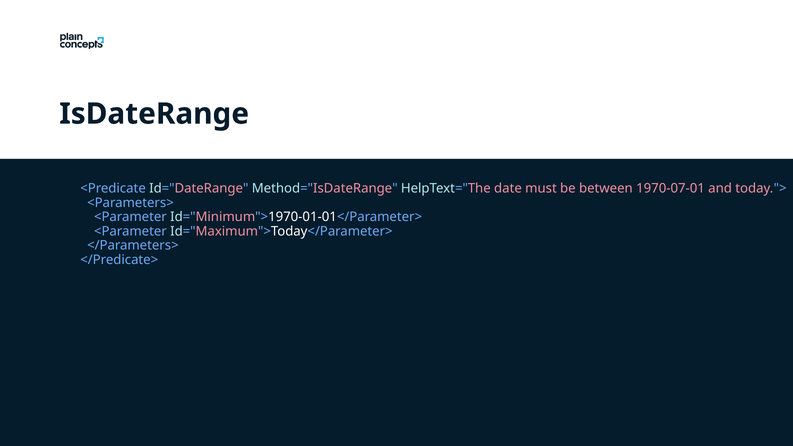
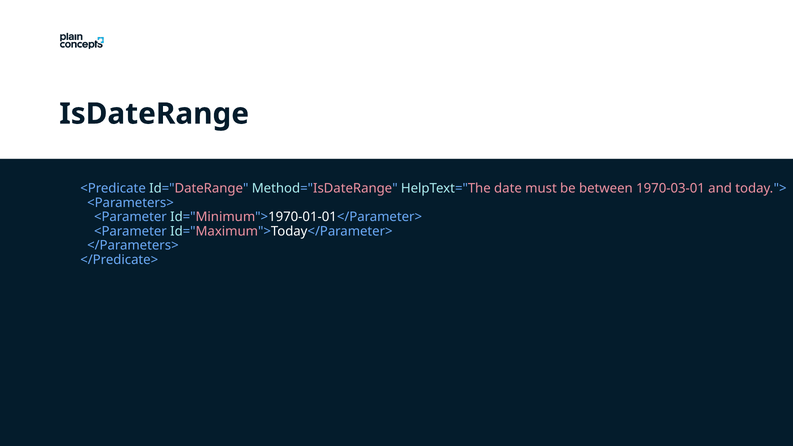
1970-07-01: 1970-07-01 -> 1970-03-01
